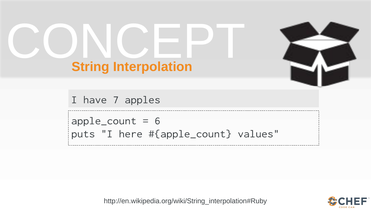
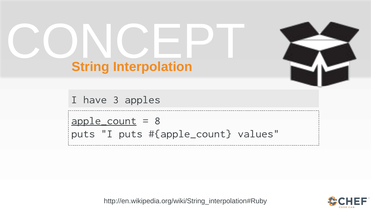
7: 7 -> 3
apple_count underline: none -> present
6: 6 -> 8
I here: here -> puts
